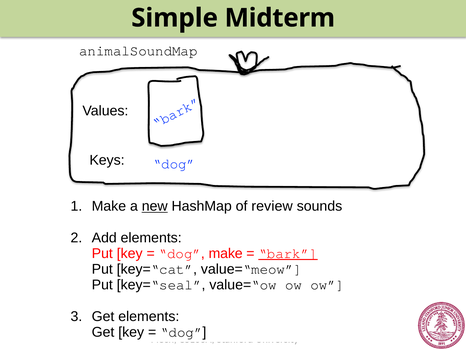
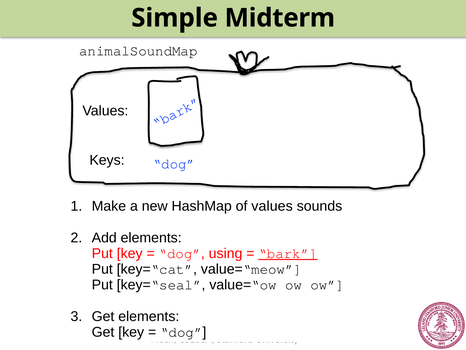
new underline: present -> none
of review: review -> values
dog make: make -> using
